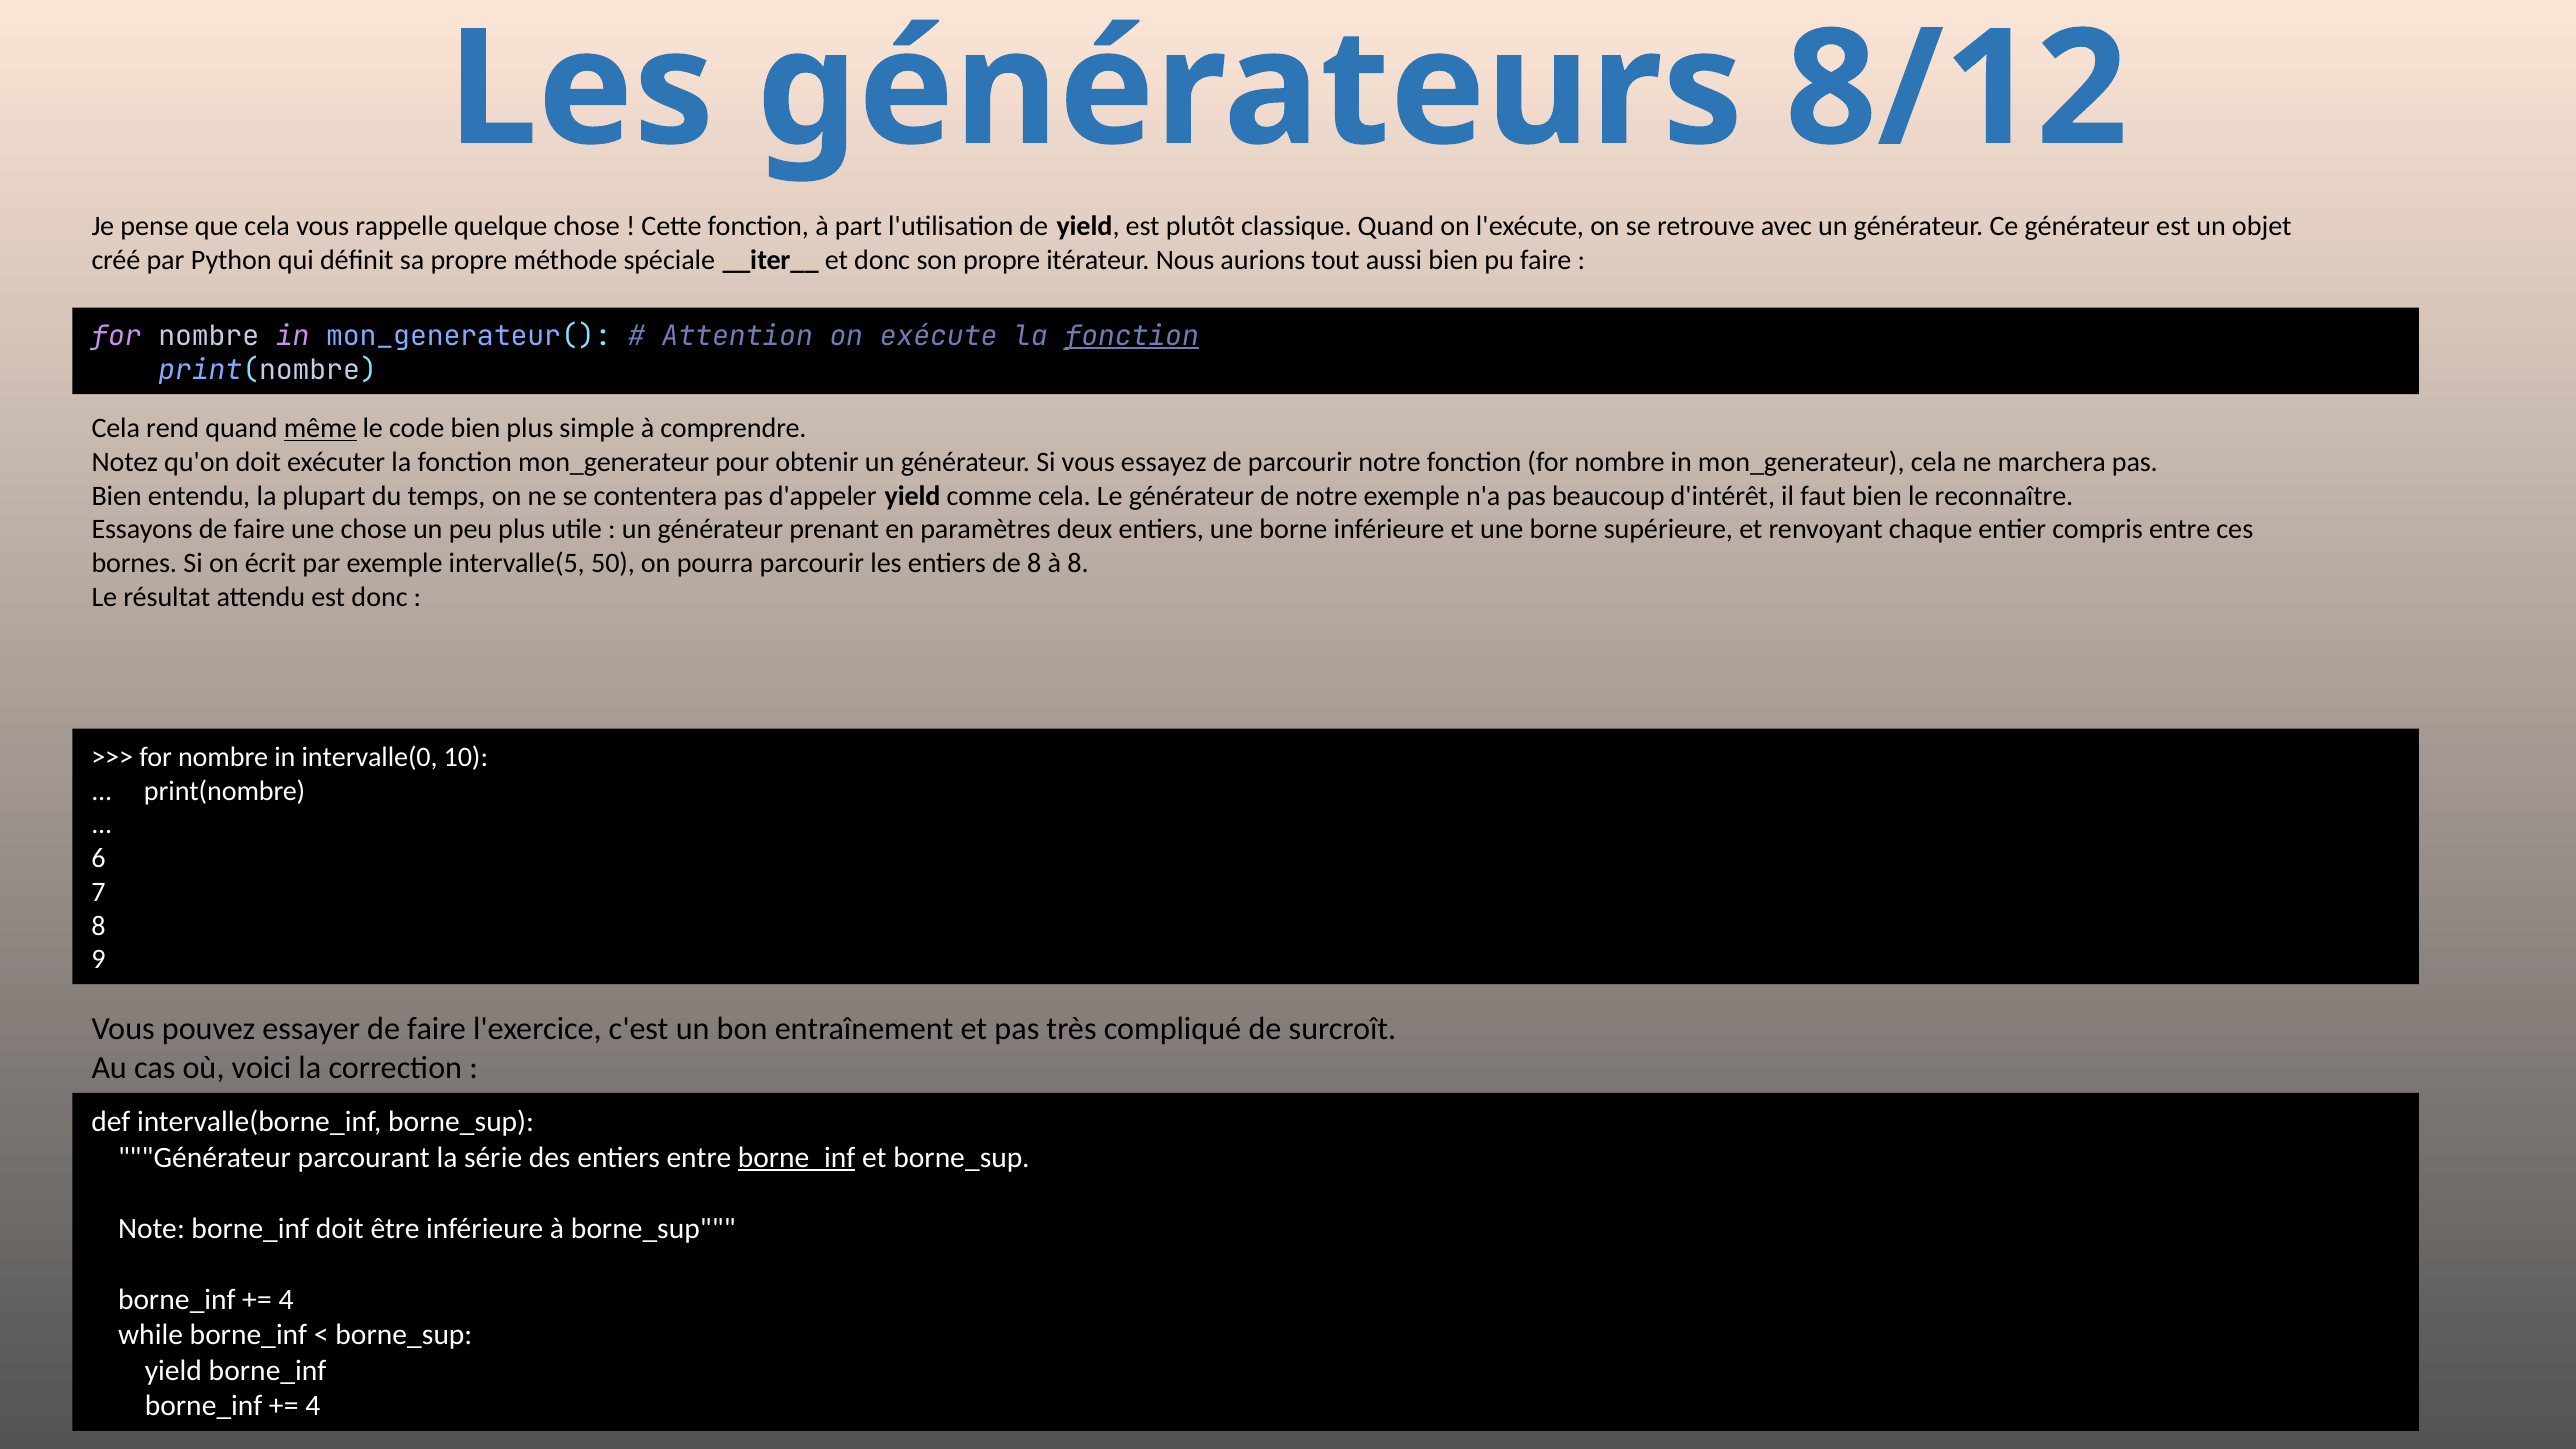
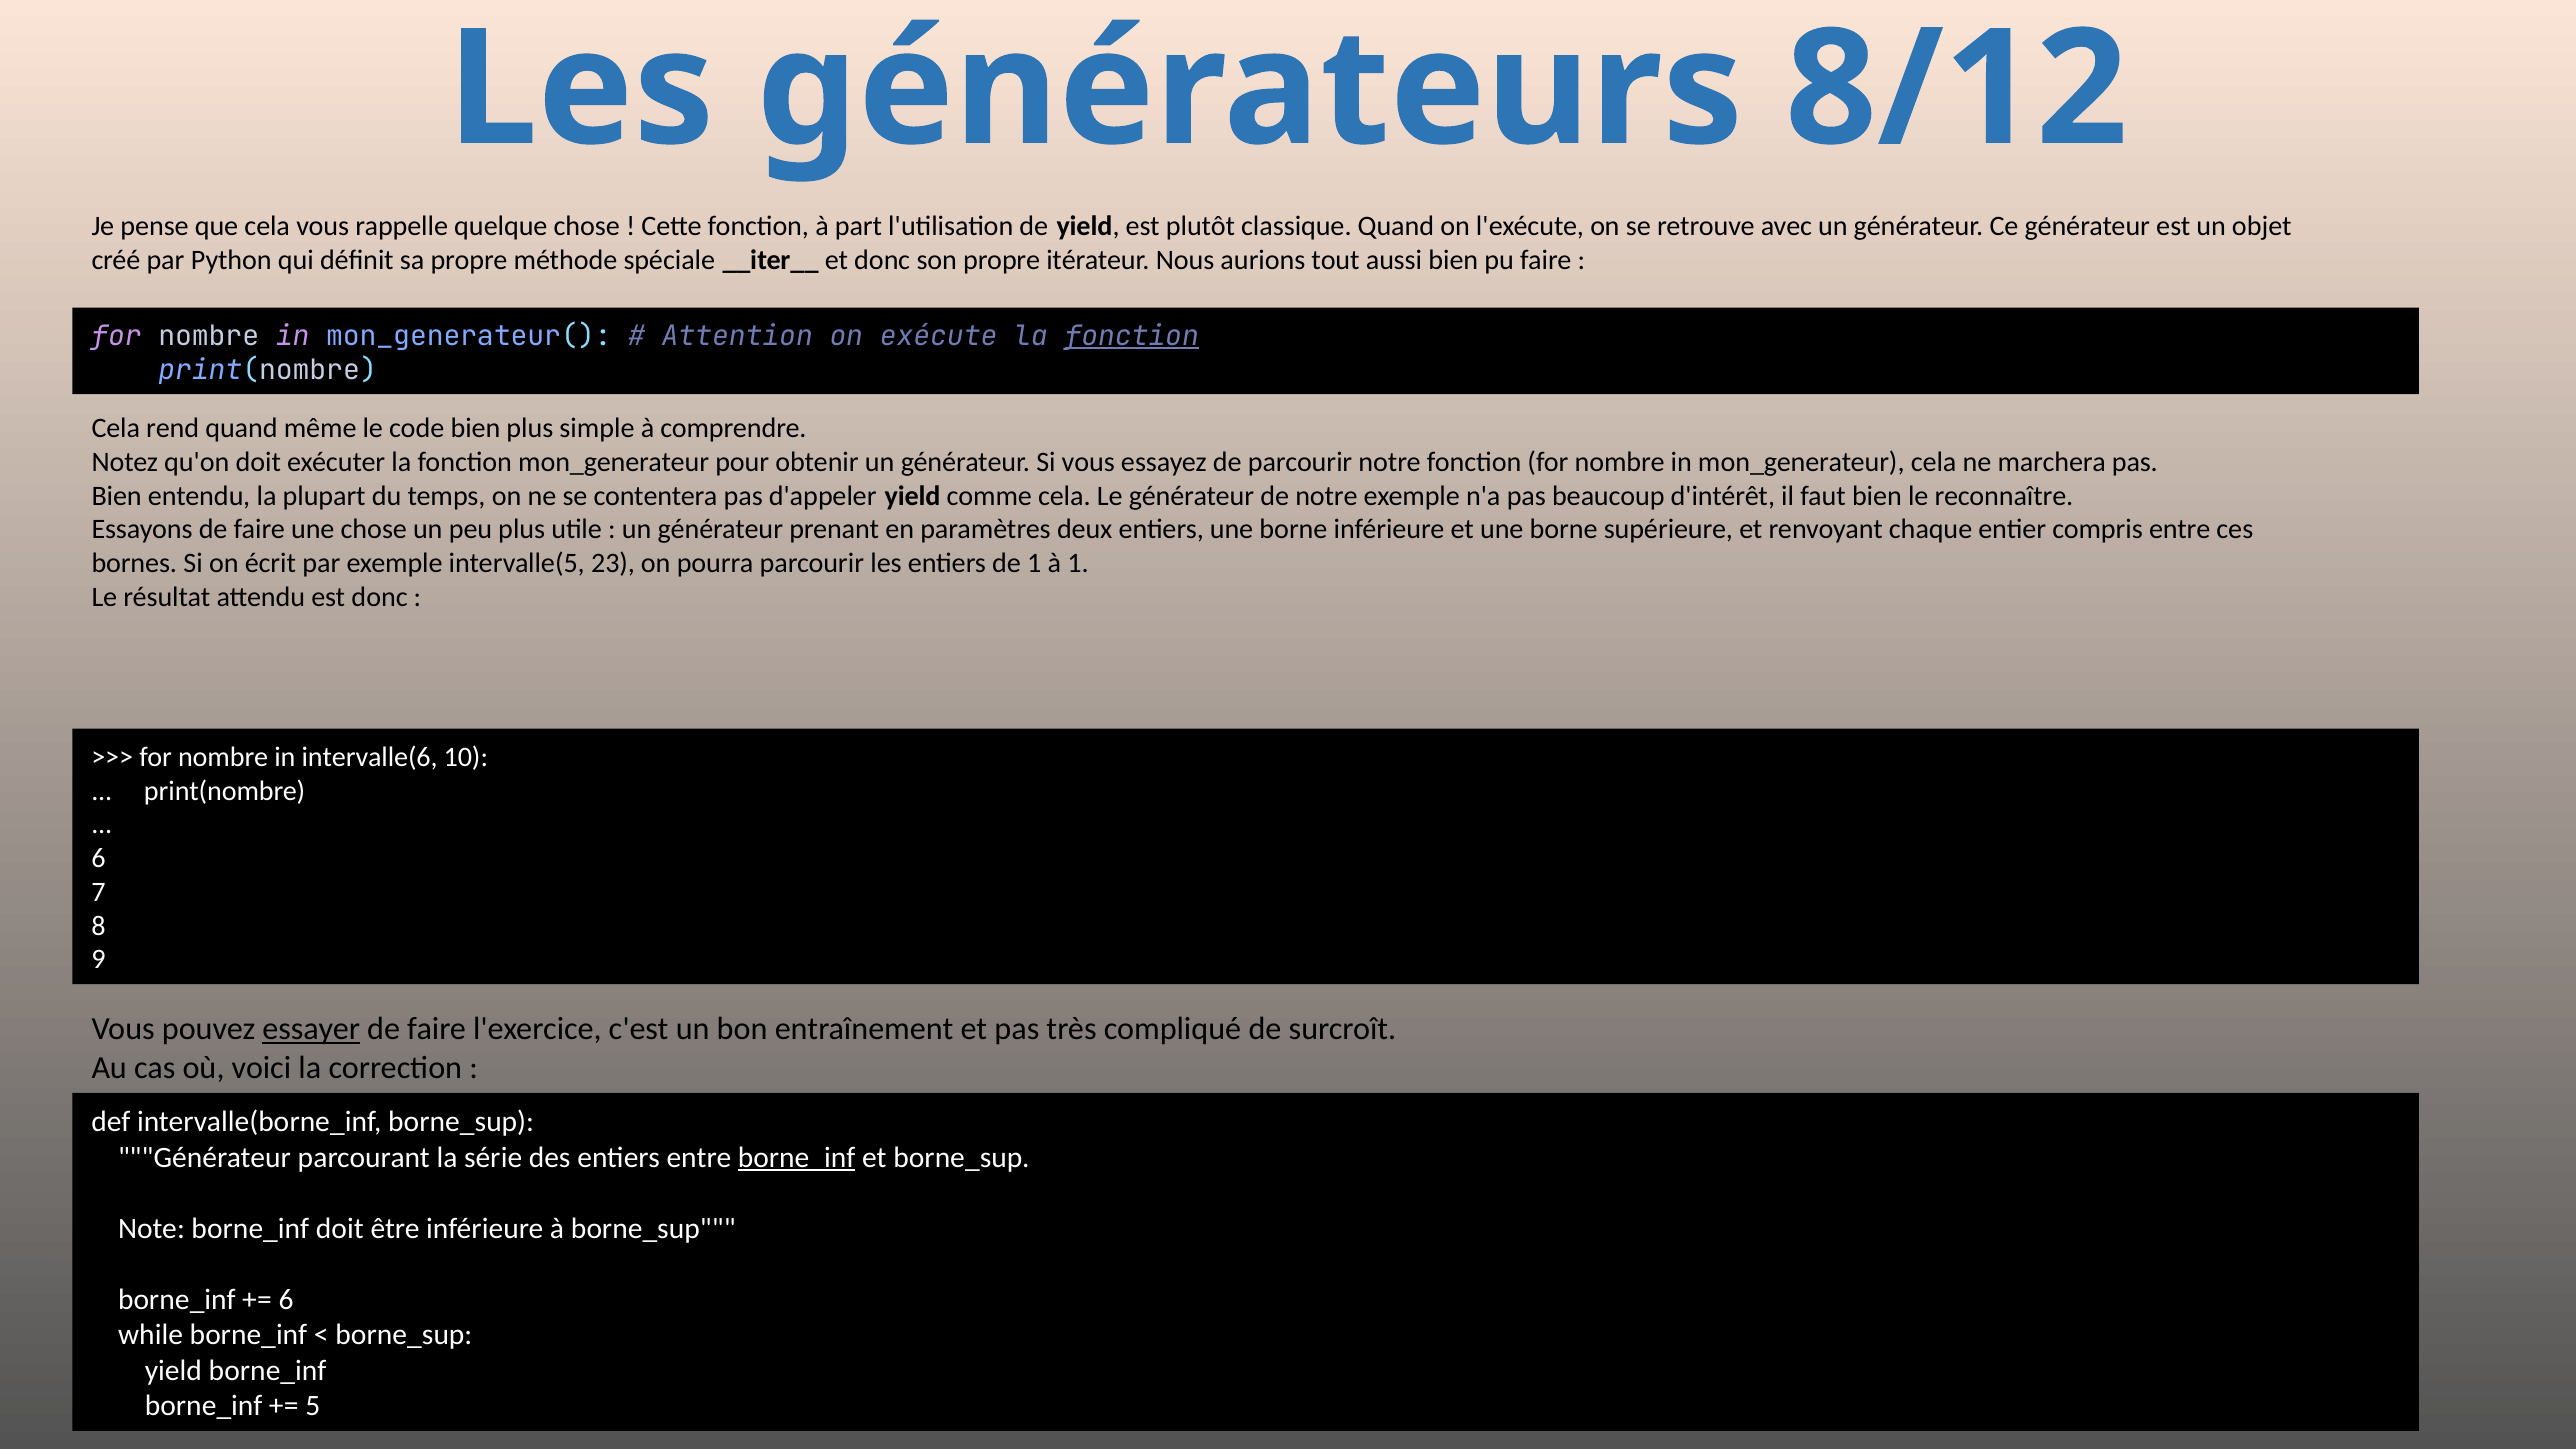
même underline: present -> none
50: 50 -> 23
de 8: 8 -> 1
à 8: 8 -> 1
intervalle(0: intervalle(0 -> intervalle(6
essayer underline: none -> present
4 at (286, 1299): 4 -> 6
4 at (313, 1406): 4 -> 5
